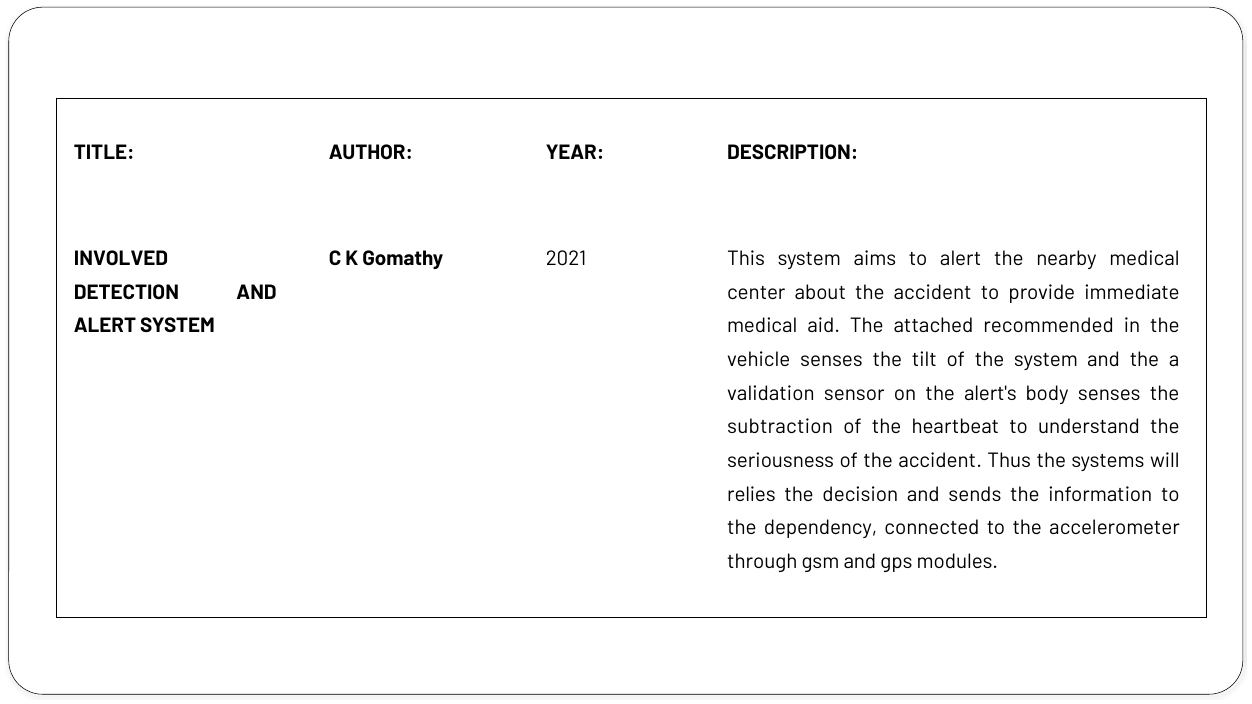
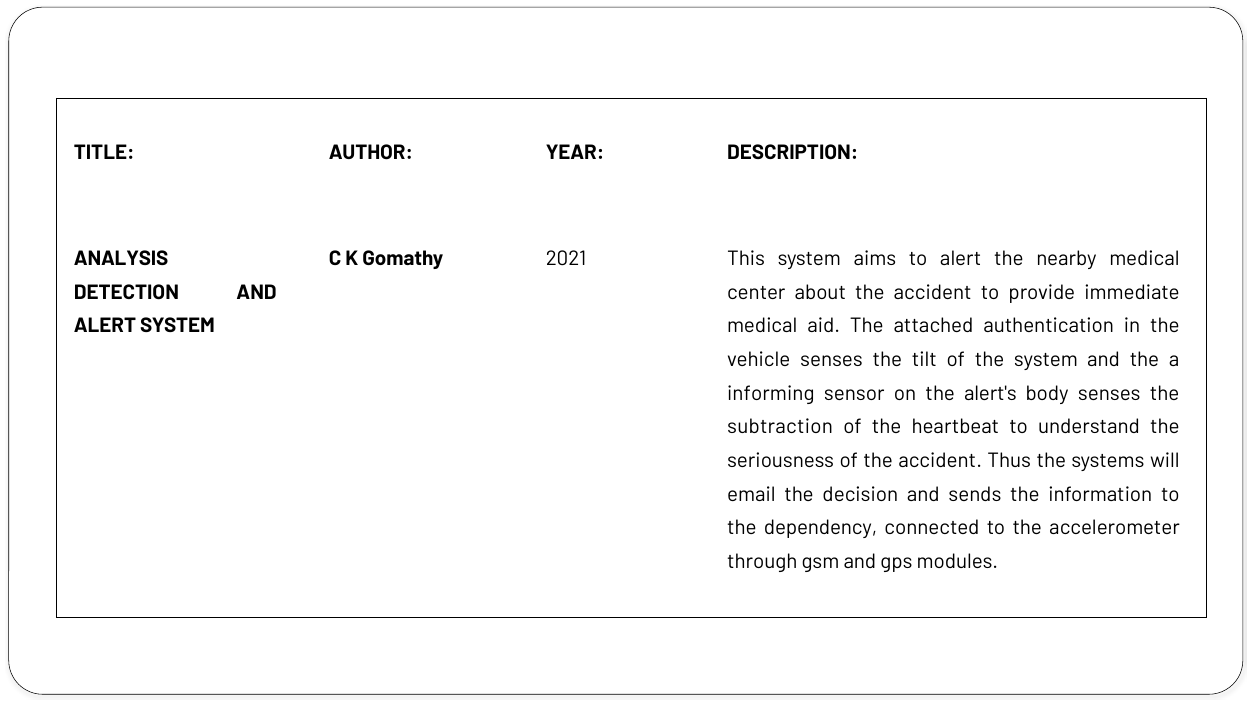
INVOLVED: INVOLVED -> ANALYSIS
recommended: recommended -> authentication
validation: validation -> informing
relies: relies -> email
